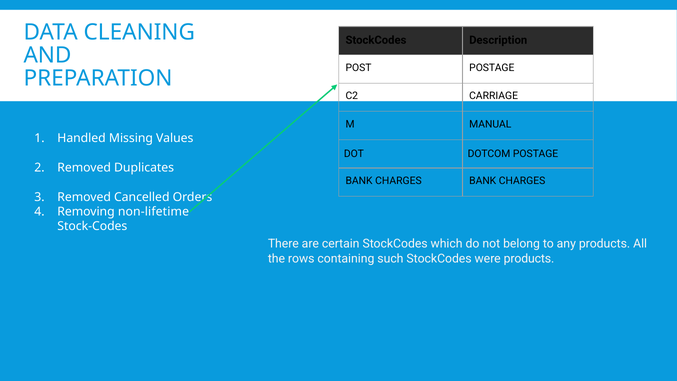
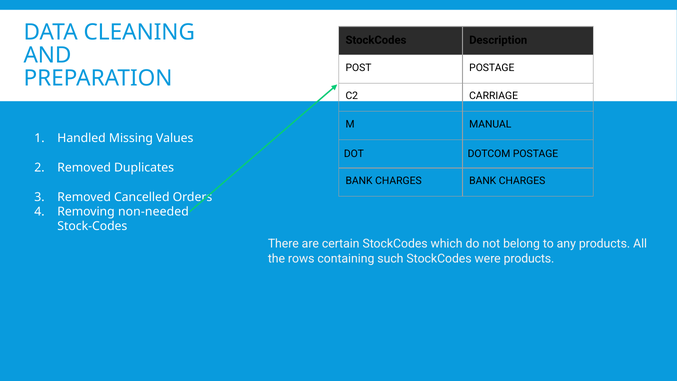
non-lifetime: non-lifetime -> non-needed
